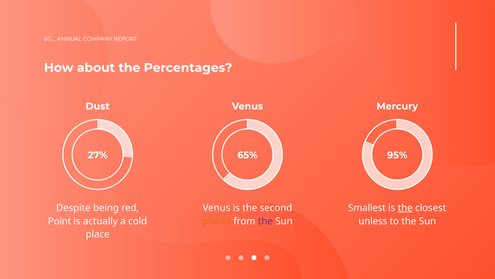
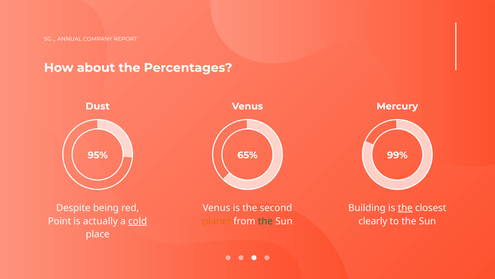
27%: 27% -> 95%
95%: 95% -> 99%
Smallest: Smallest -> Building
cold underline: none -> present
the at (265, 221) colour: purple -> green
unless: unless -> clearly
